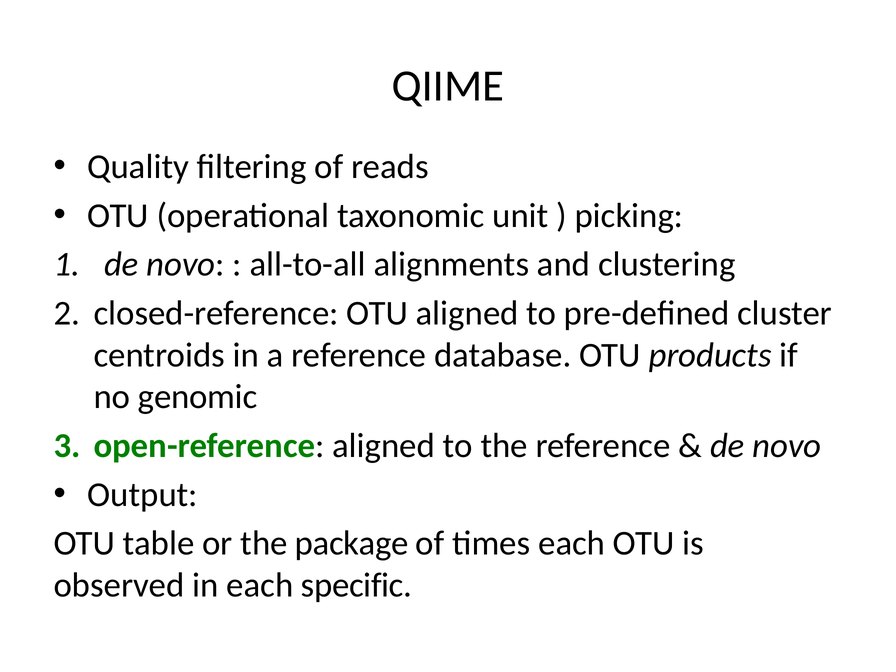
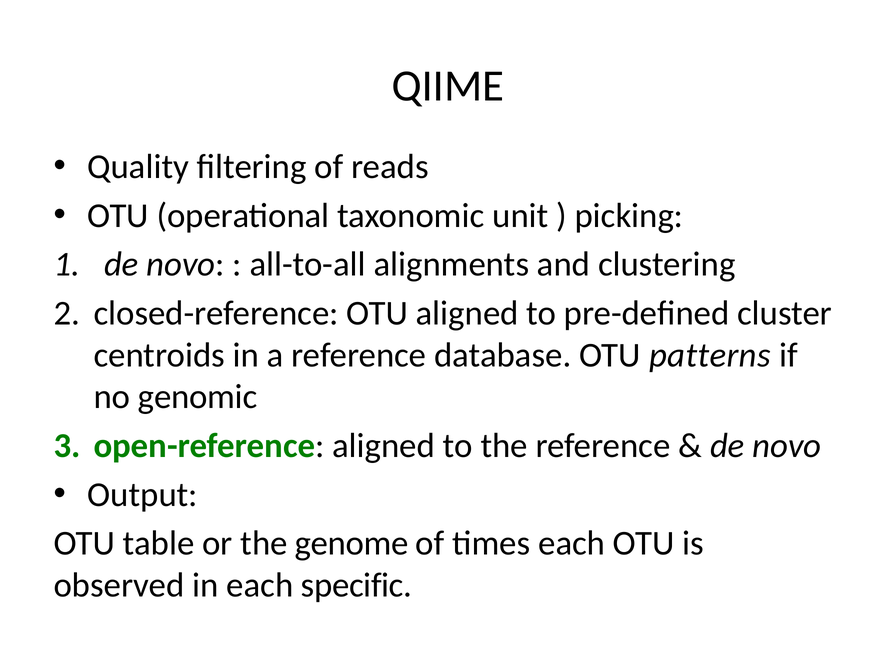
products: products -> patterns
package: package -> genome
